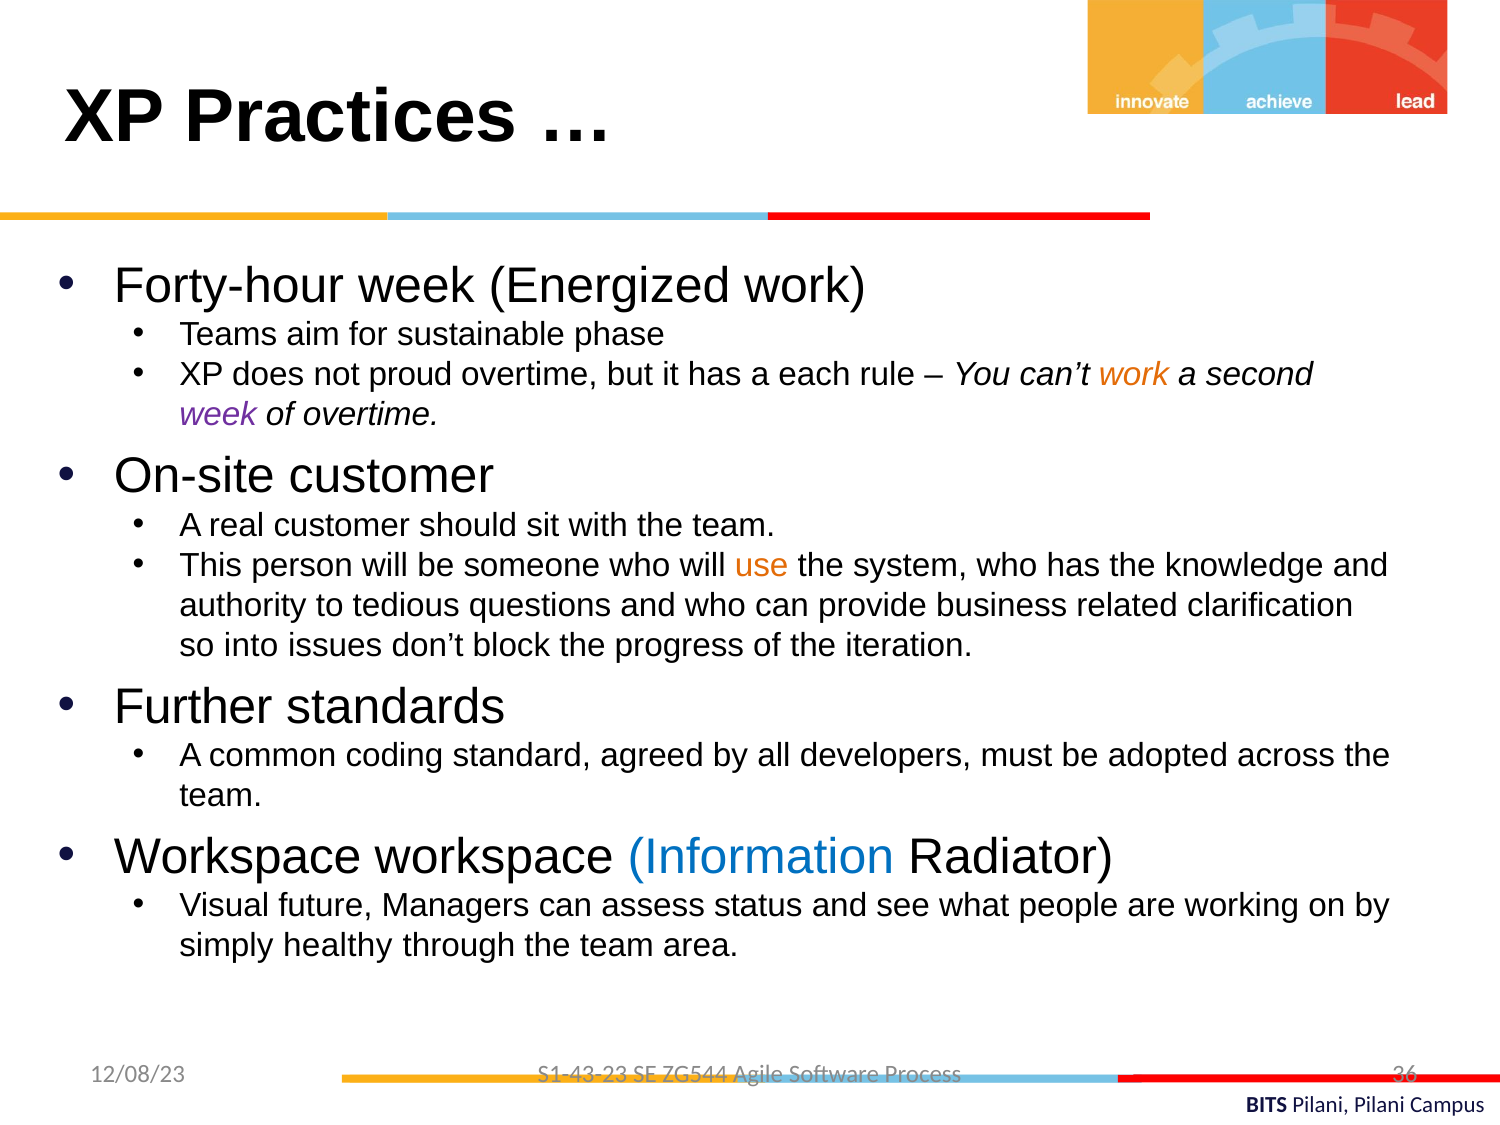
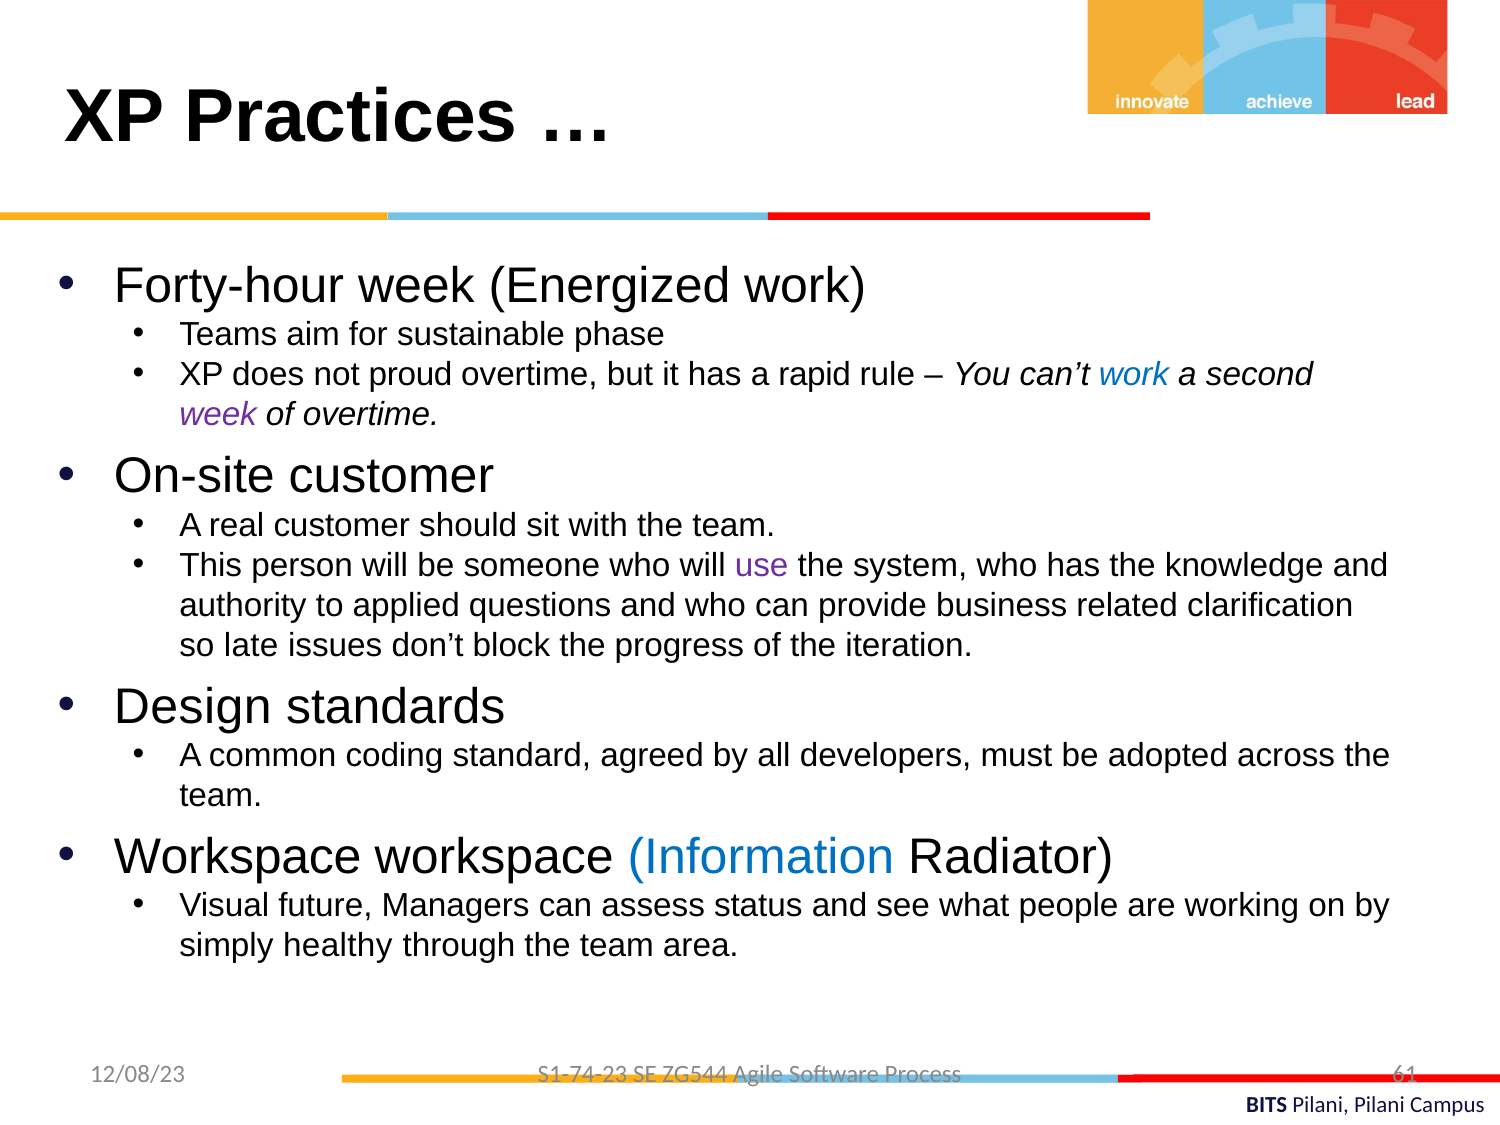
each: each -> rapid
work at (1134, 375) colour: orange -> blue
use colour: orange -> purple
tedious: tedious -> applied
into: into -> late
Further: Further -> Design
S1-43-23: S1-43-23 -> S1-74-23
36: 36 -> 61
